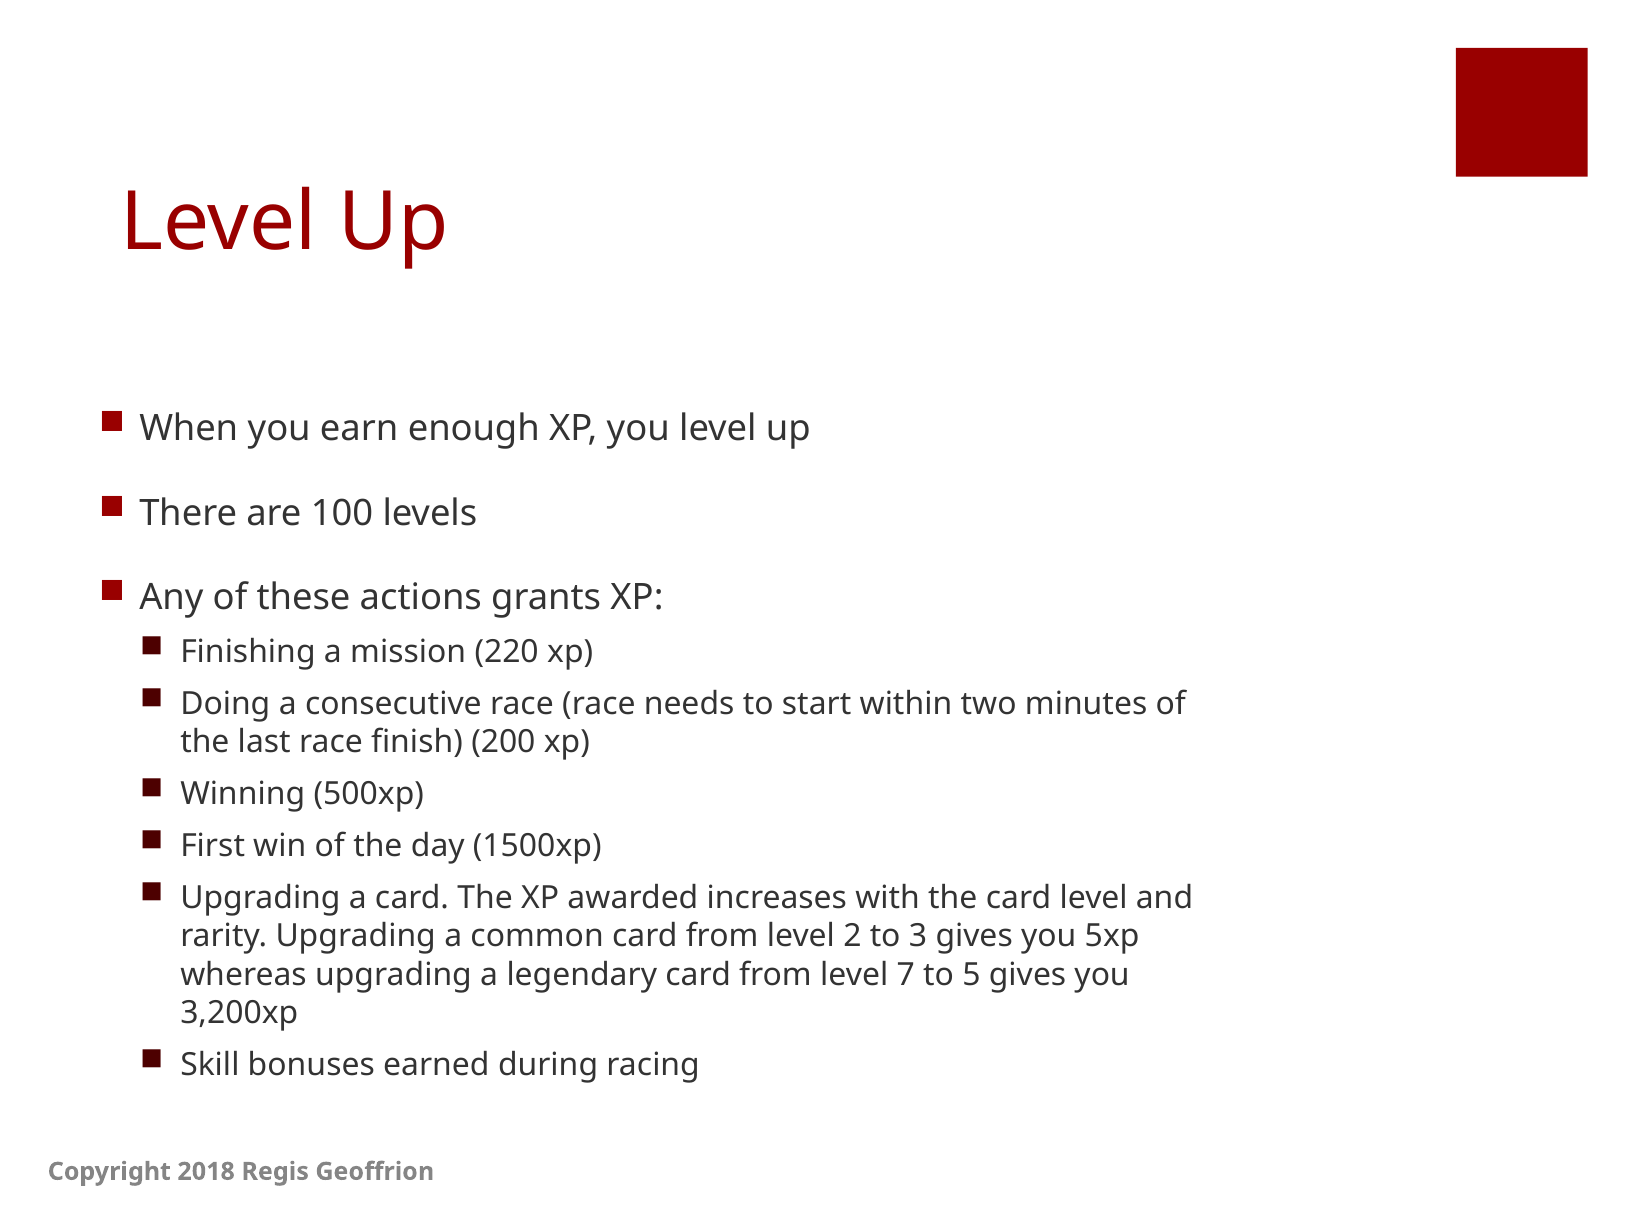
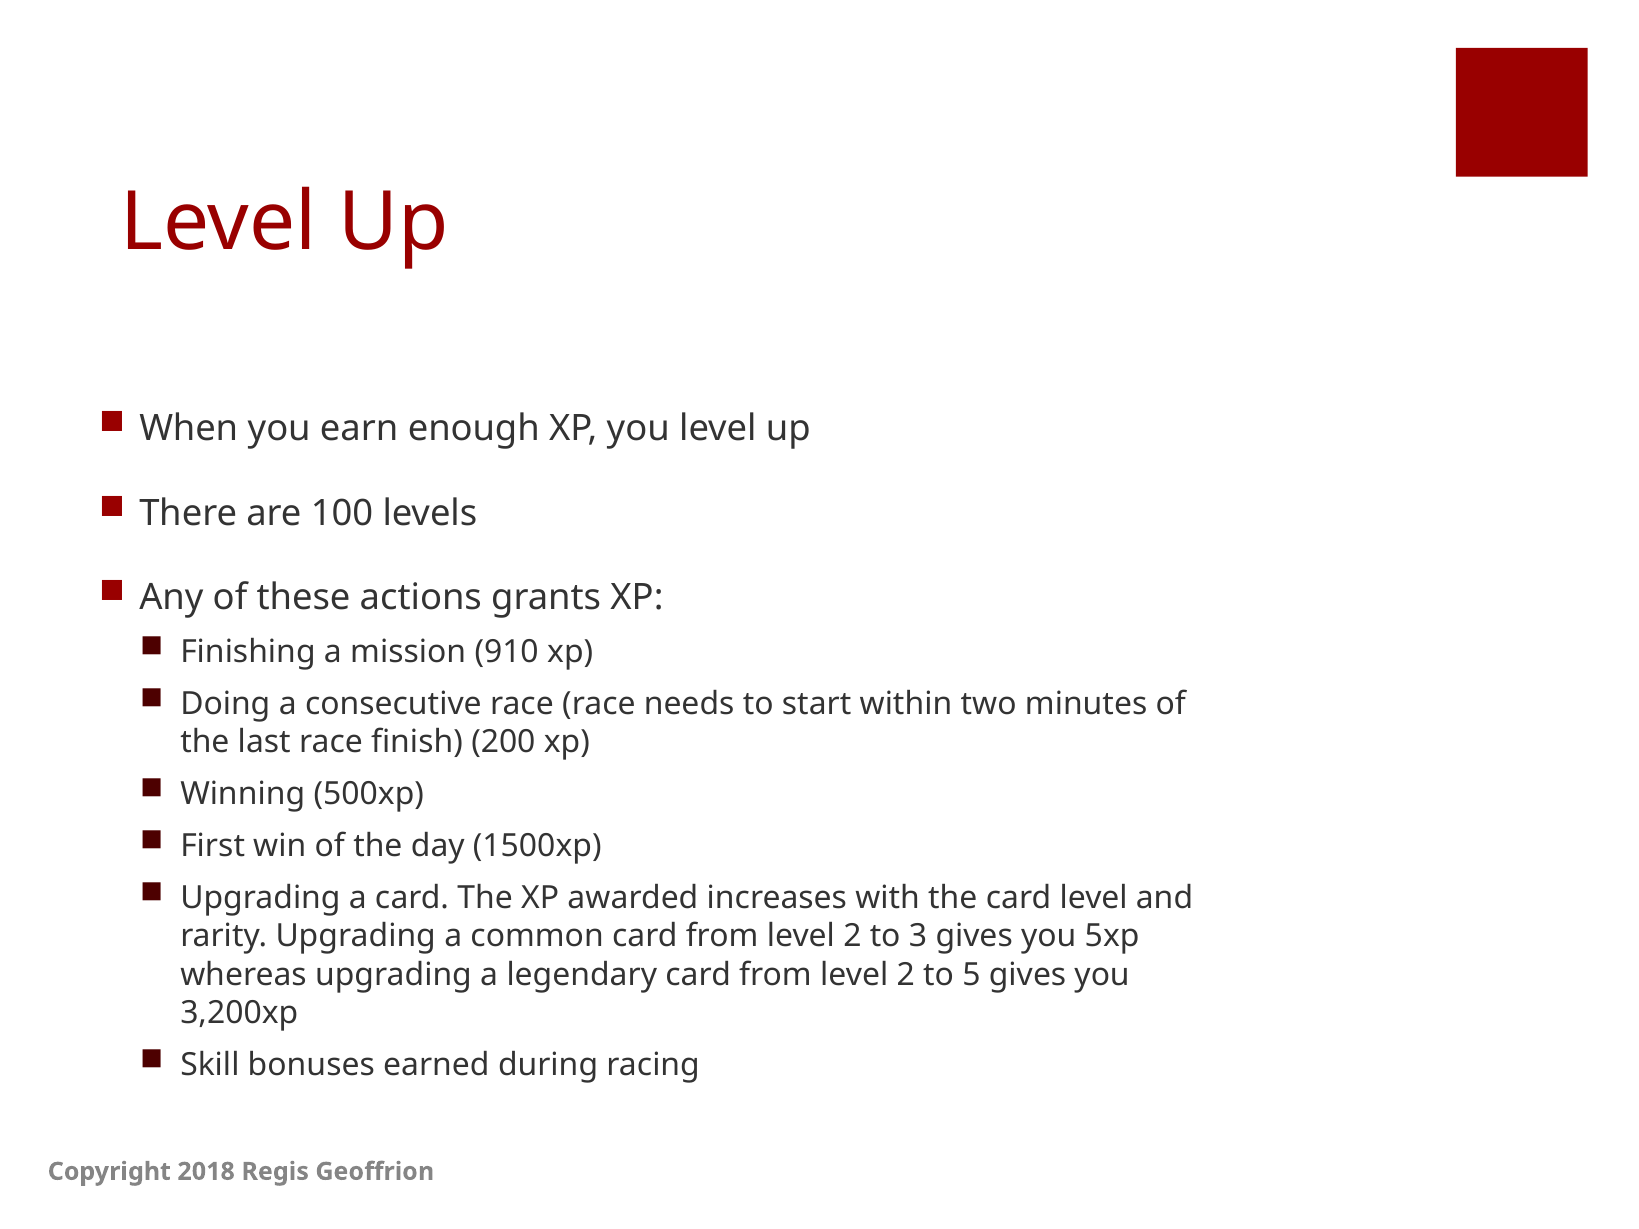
220: 220 -> 910
7 at (906, 975): 7 -> 2
